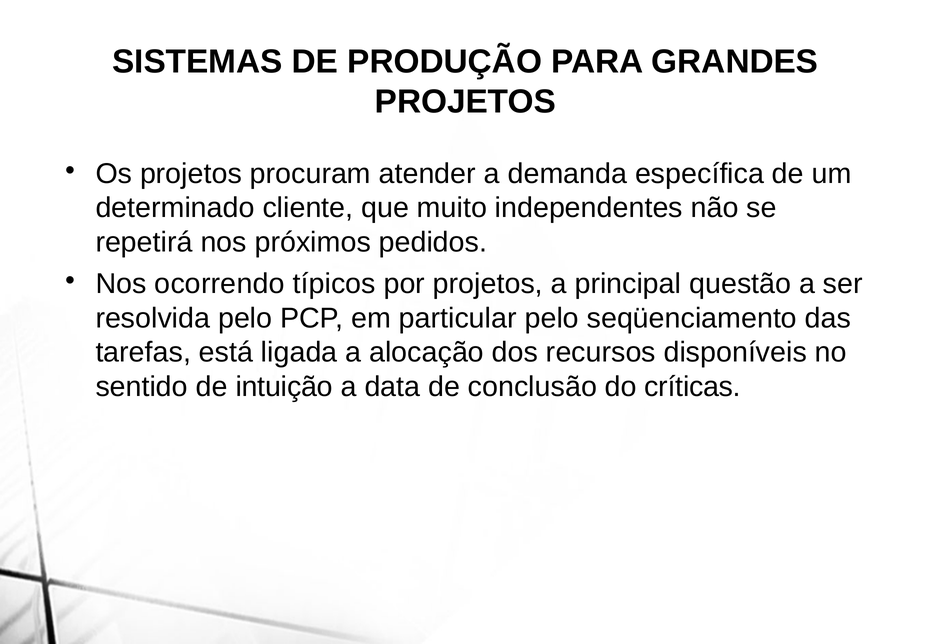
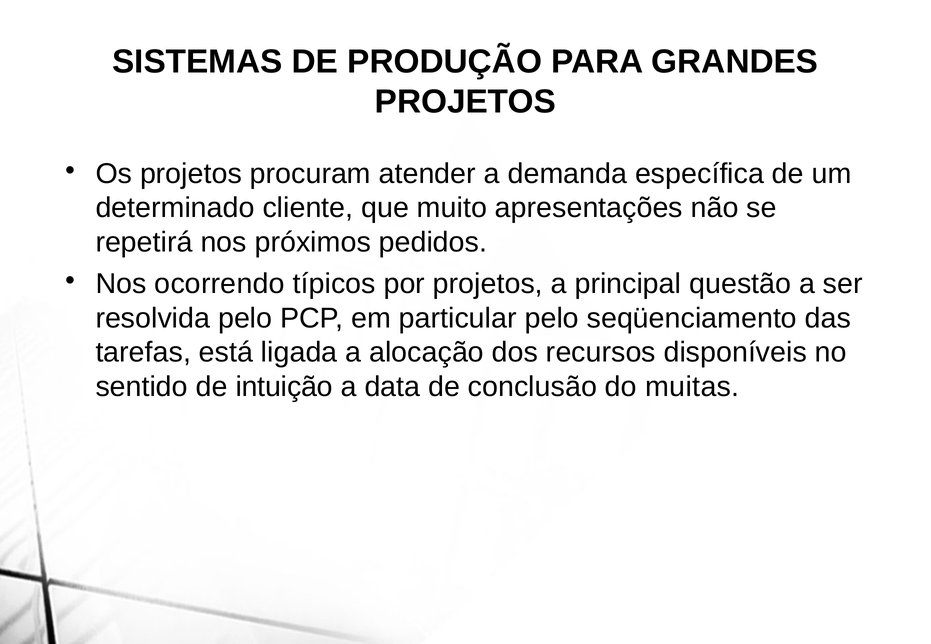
independentes: independentes -> apresentações
críticas: críticas -> muitas
